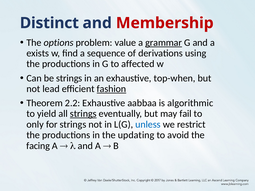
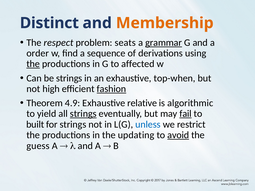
Membership colour: red -> orange
options: options -> respect
value: value -> seats
exists: exists -> order
the at (33, 64) underline: none -> present
lead: lead -> high
2.2: 2.2 -> 4.9
aabbaa: aabbaa -> relative
fail underline: none -> present
only: only -> built
avoid underline: none -> present
facing: facing -> guess
